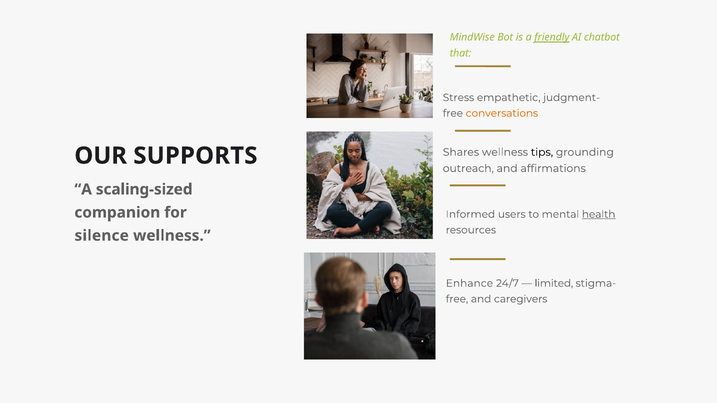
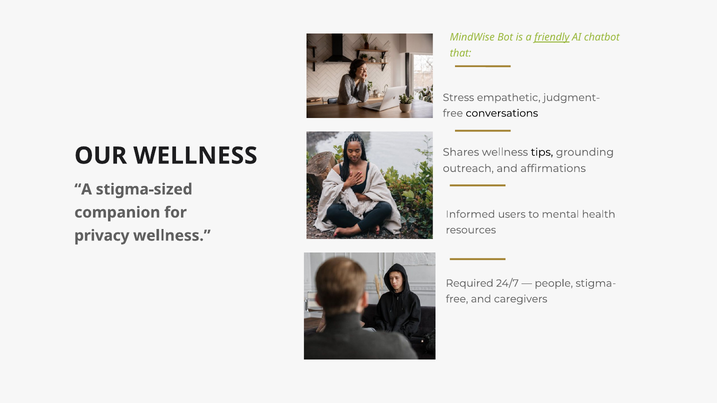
conversations colour: orange -> black
OUR SUPPORTS: SUPPORTS -> WELLNESS
scaling-sized: scaling-sized -> stigma-sized
health underline: present -> none
silence: silence -> privacy
Enhance: Enhance -> Required
limited: limited -> people
